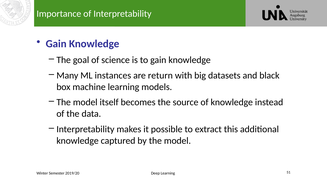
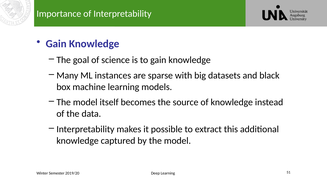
return: return -> sparse
